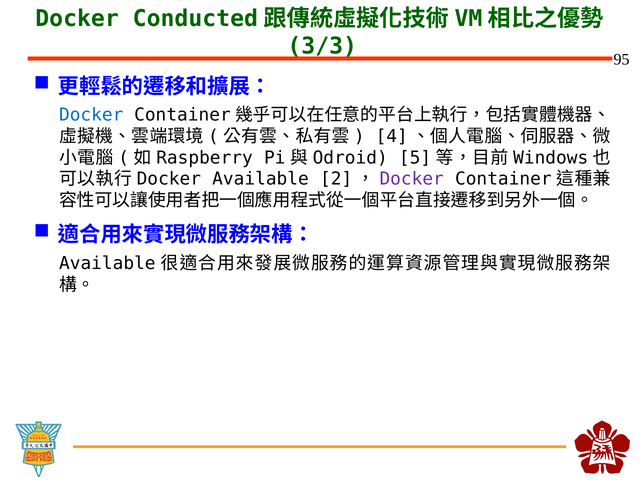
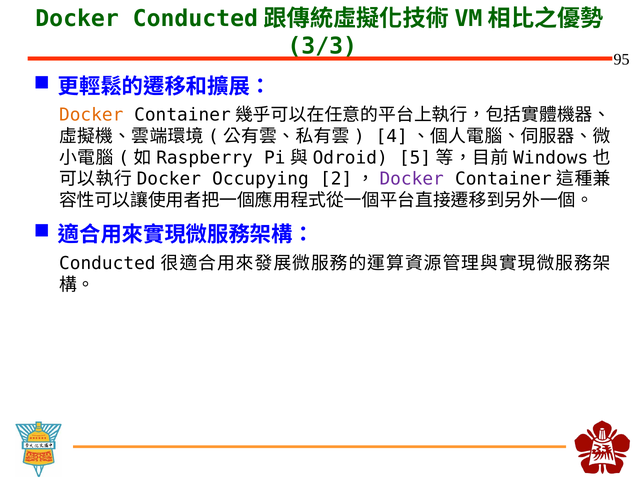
Docker at (91, 115) colour: blue -> orange
Docker Available: Available -> Occupying
Available at (107, 263): Available -> Conducted
